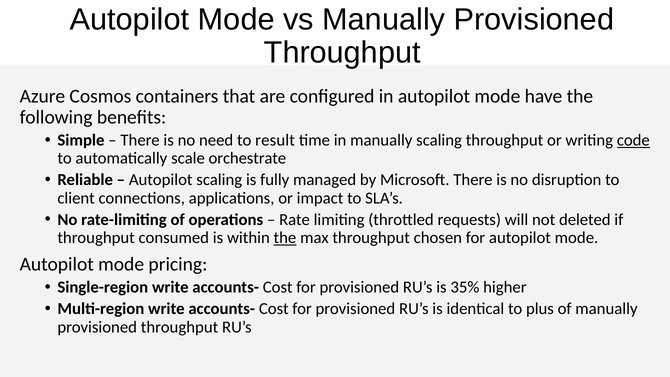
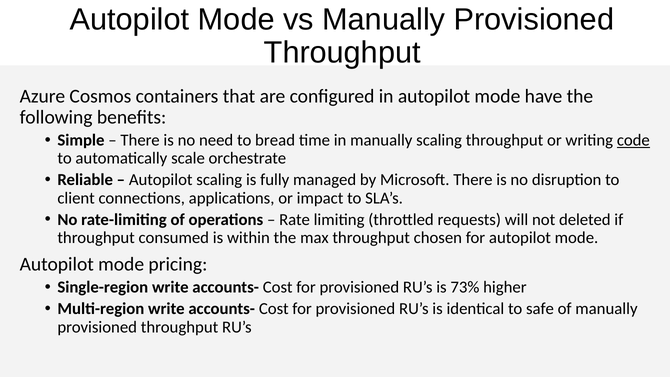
result: result -> bread
the at (285, 238) underline: present -> none
35%: 35% -> 73%
plus: plus -> safe
